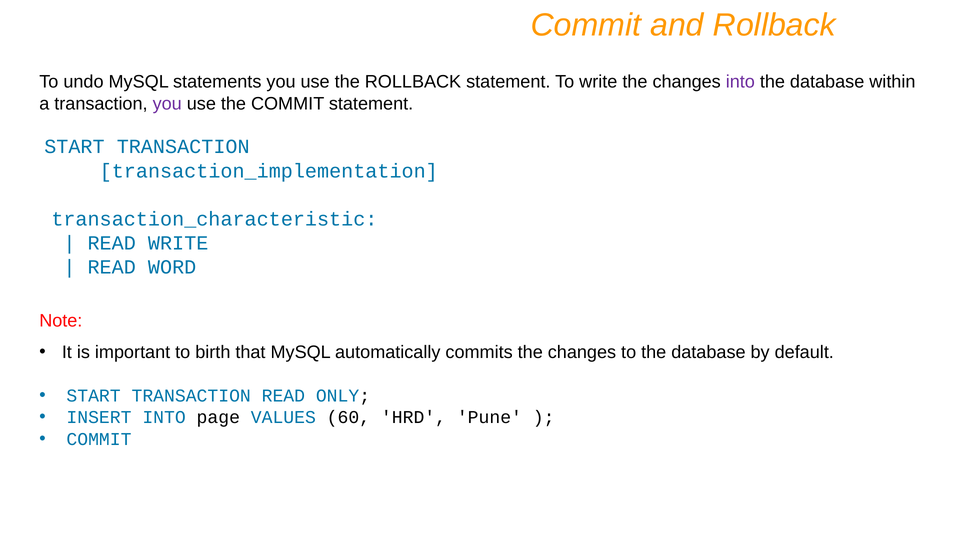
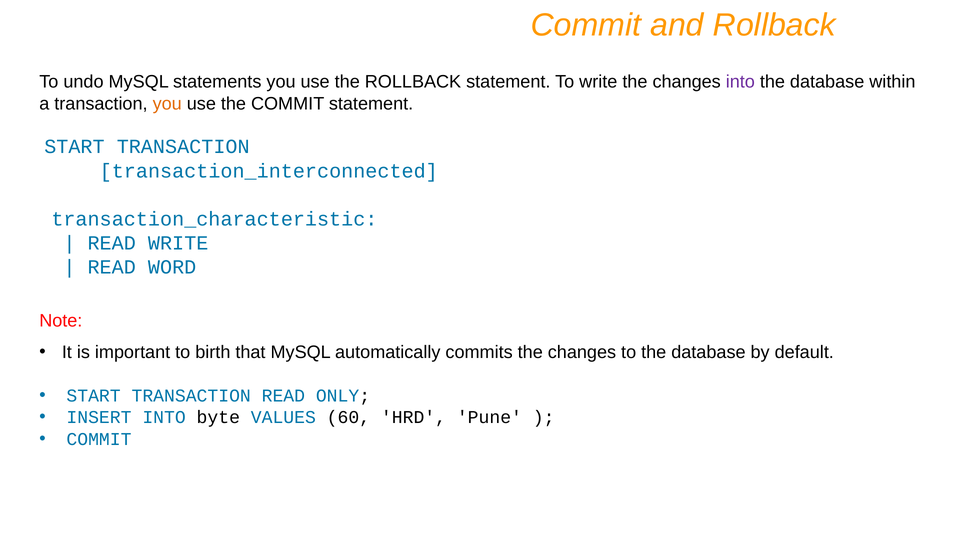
you at (167, 104) colour: purple -> orange
transaction_implementation: transaction_implementation -> transaction_interconnected
page: page -> byte
